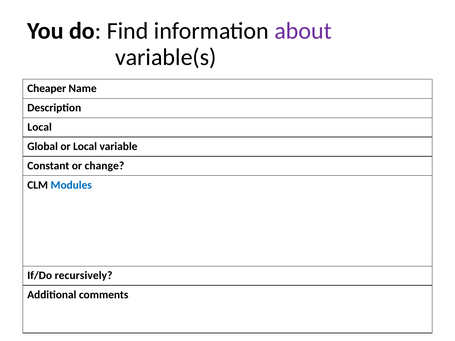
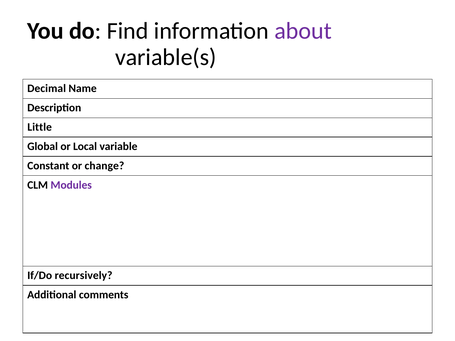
Cheaper: Cheaper -> Decimal
Local at (40, 127): Local -> Little
Modules colour: blue -> purple
